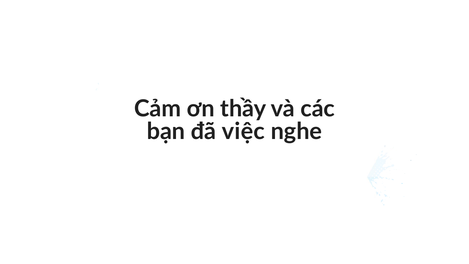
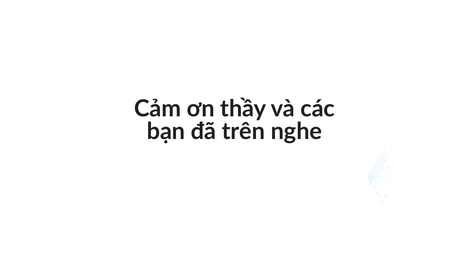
việc: việc -> trên
